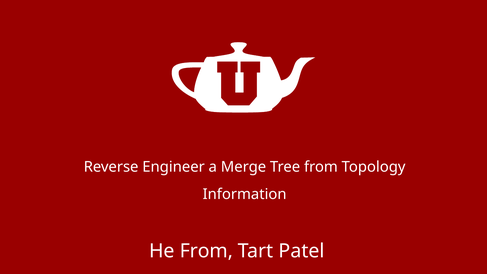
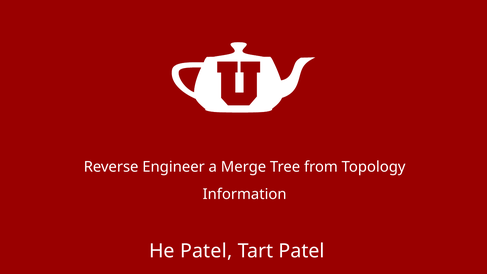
He From: From -> Patel
